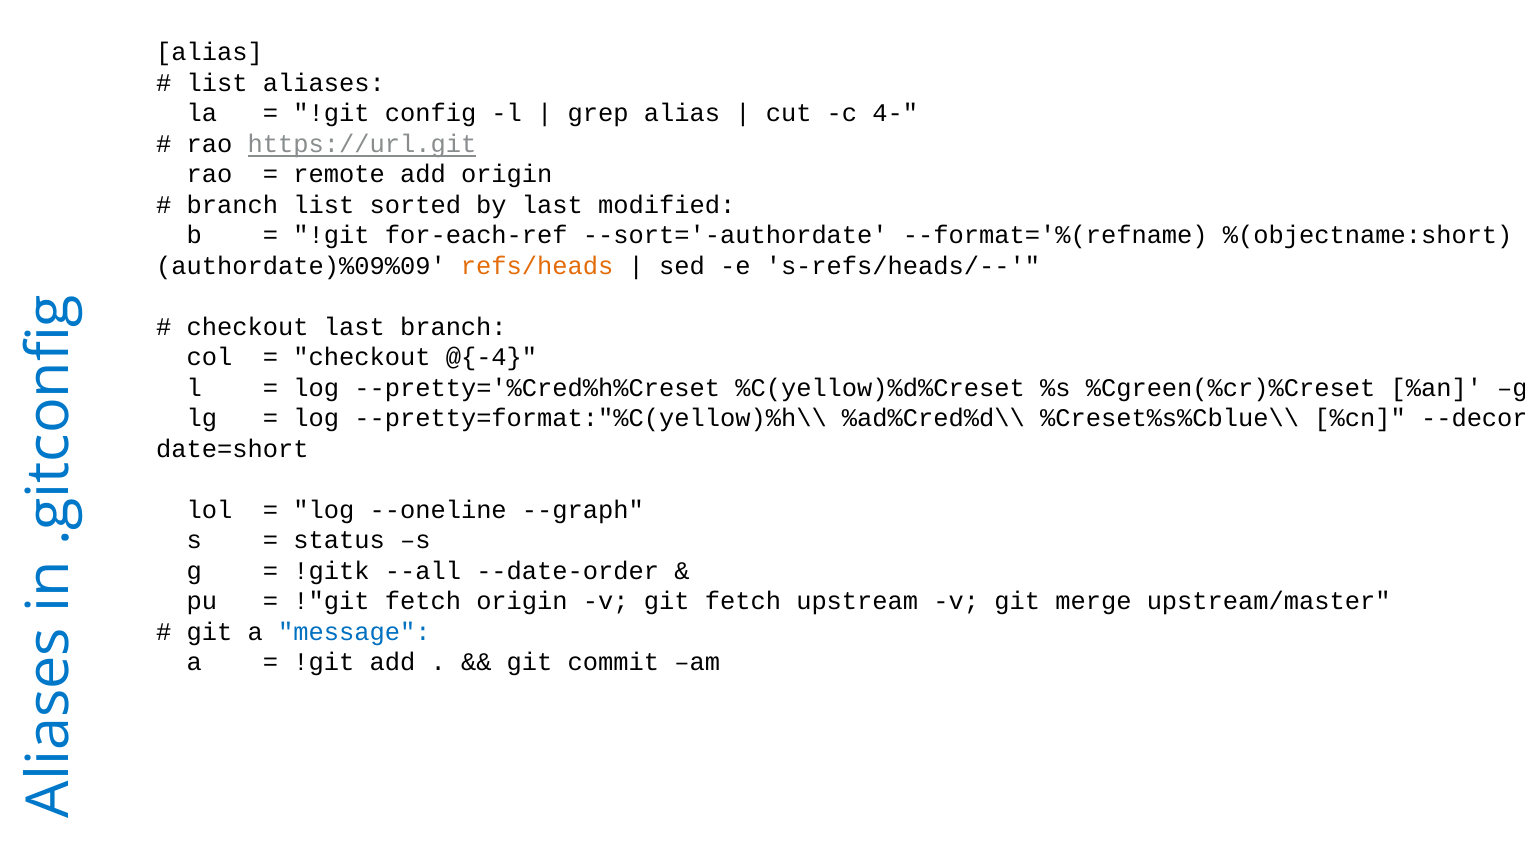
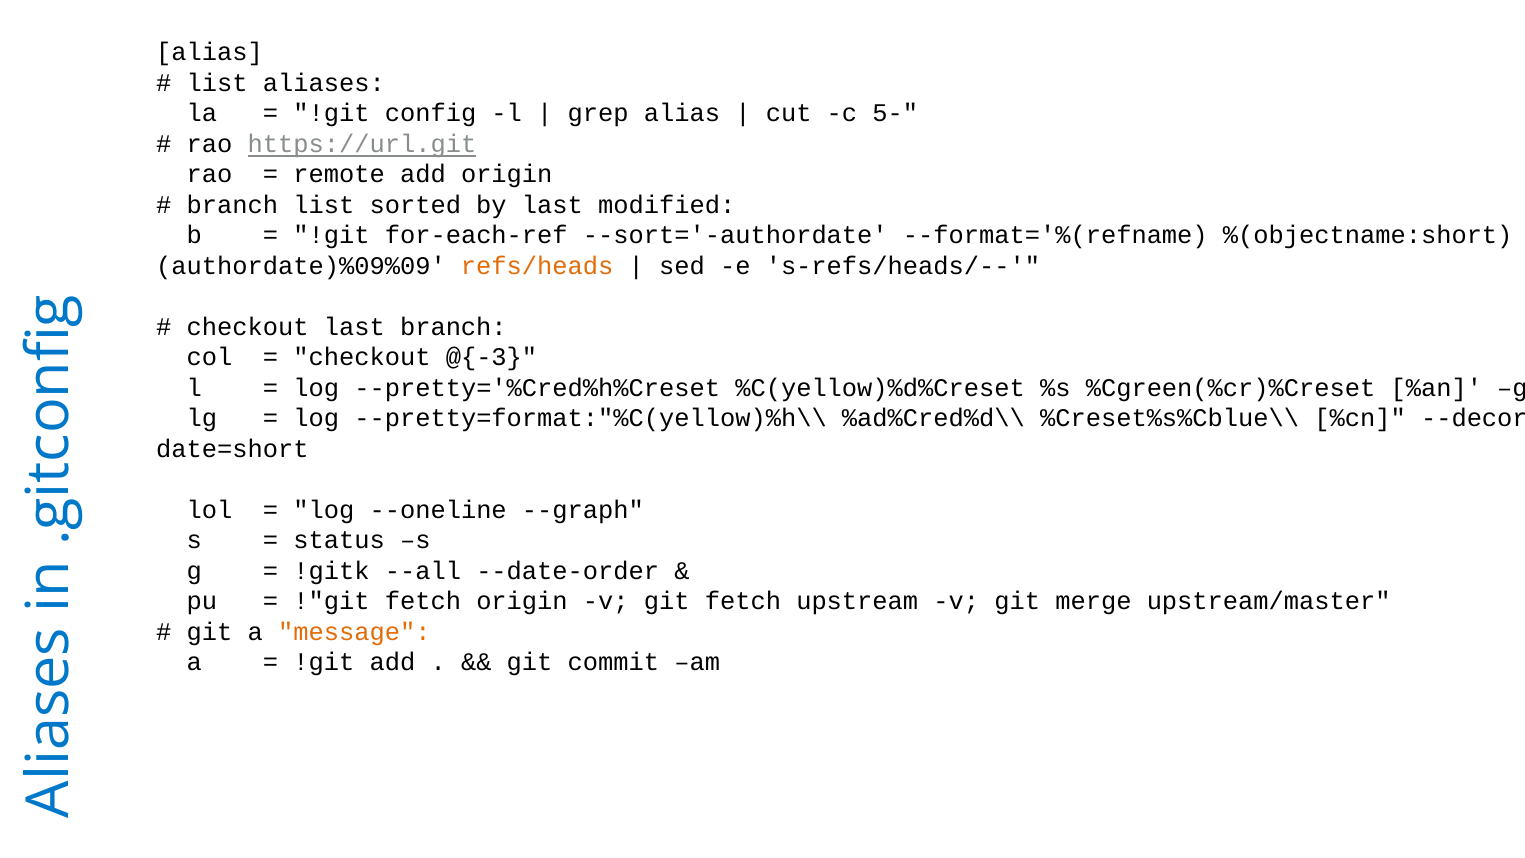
4-: 4- -> 5-
@{-4: @{-4 -> @{-3
message colour: blue -> orange
